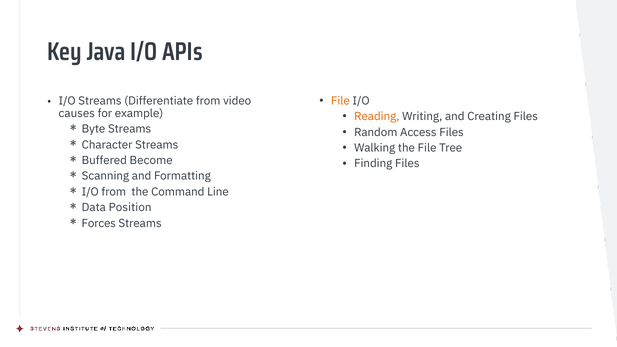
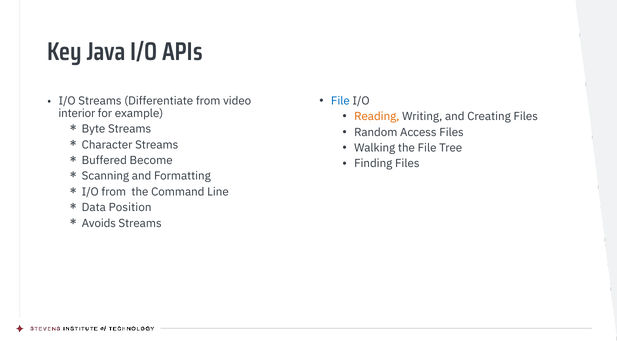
File at (340, 101) colour: orange -> blue
causes: causes -> interior
Forces: Forces -> Avoids
